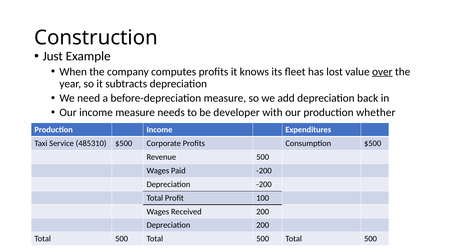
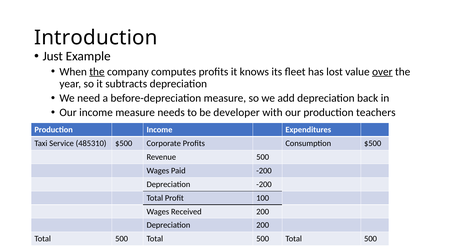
Construction: Construction -> Introduction
the at (97, 72) underline: none -> present
whether: whether -> teachers
